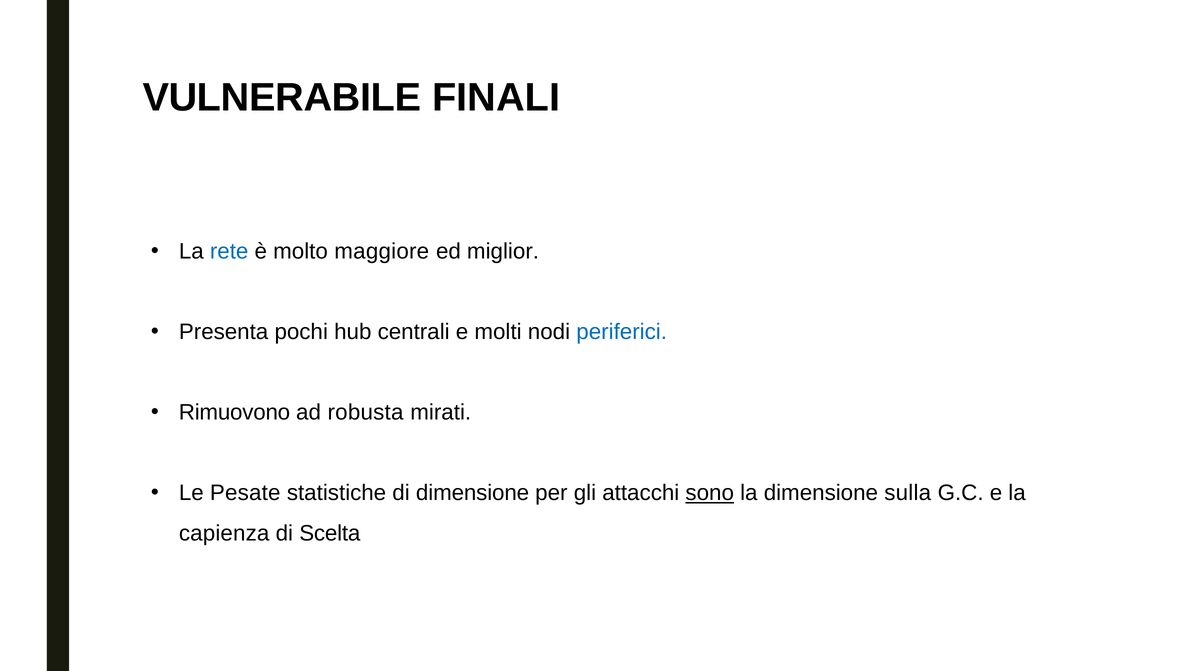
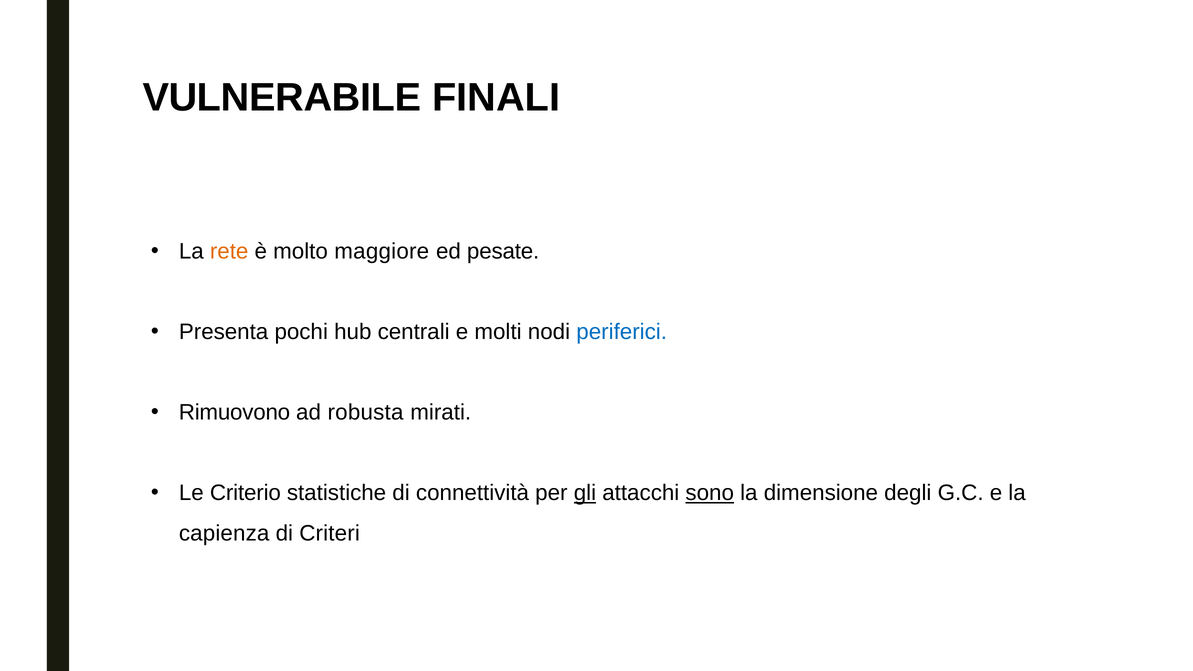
rete colour: blue -> orange
miglior: miglior -> pesate
Pesate: Pesate -> Criterio
di dimensione: dimensione -> connettività
gli underline: none -> present
sulla: sulla -> degli
Scelta: Scelta -> Criteri
